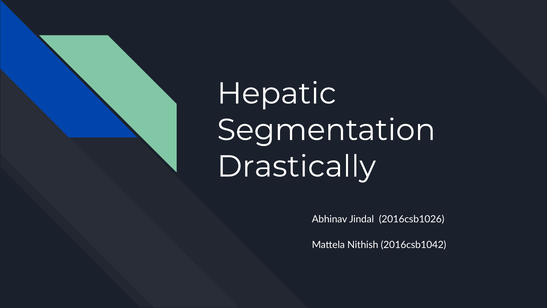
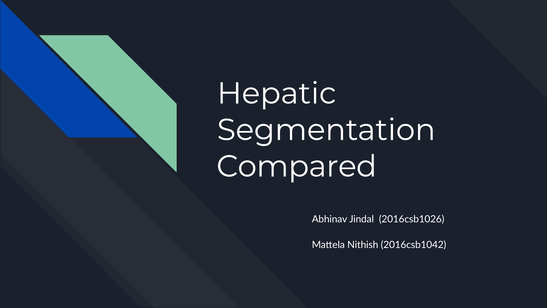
Drastically: Drastically -> Compared
